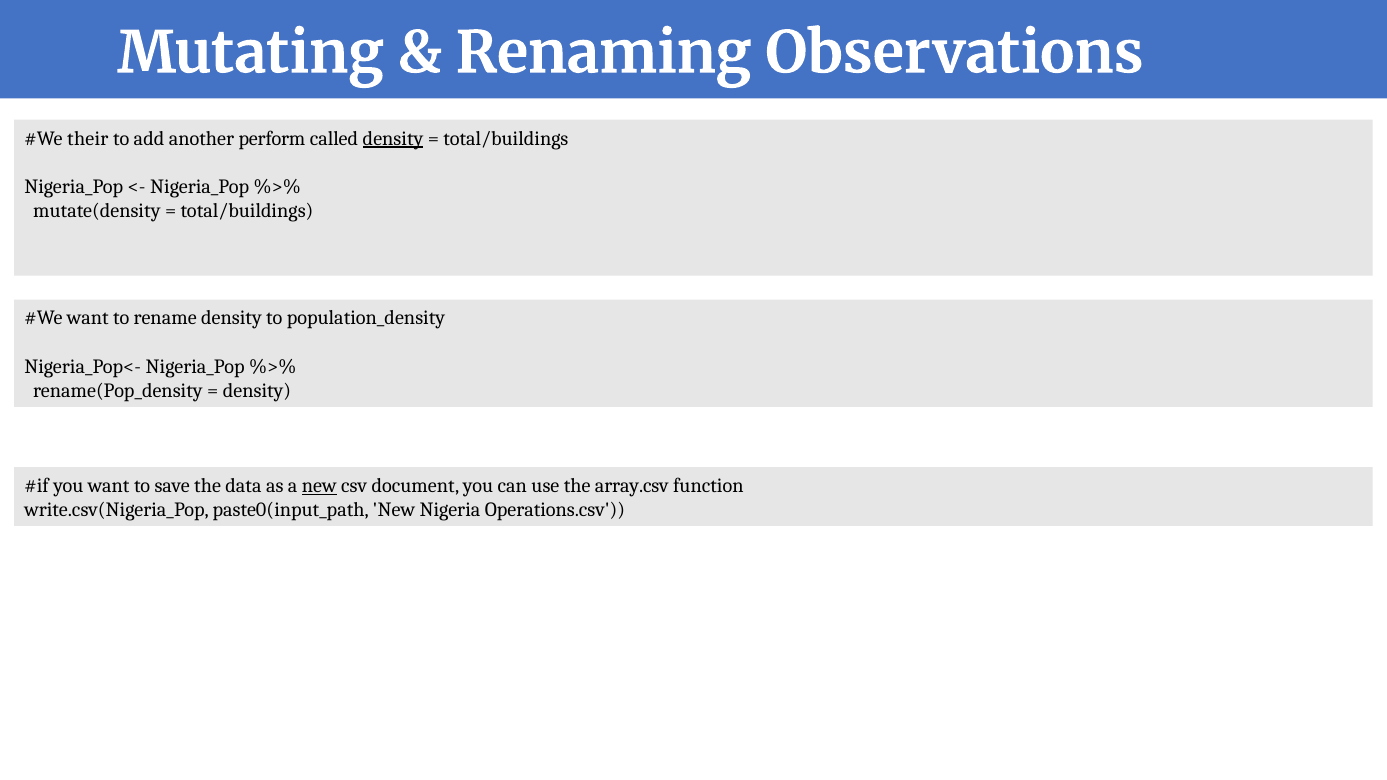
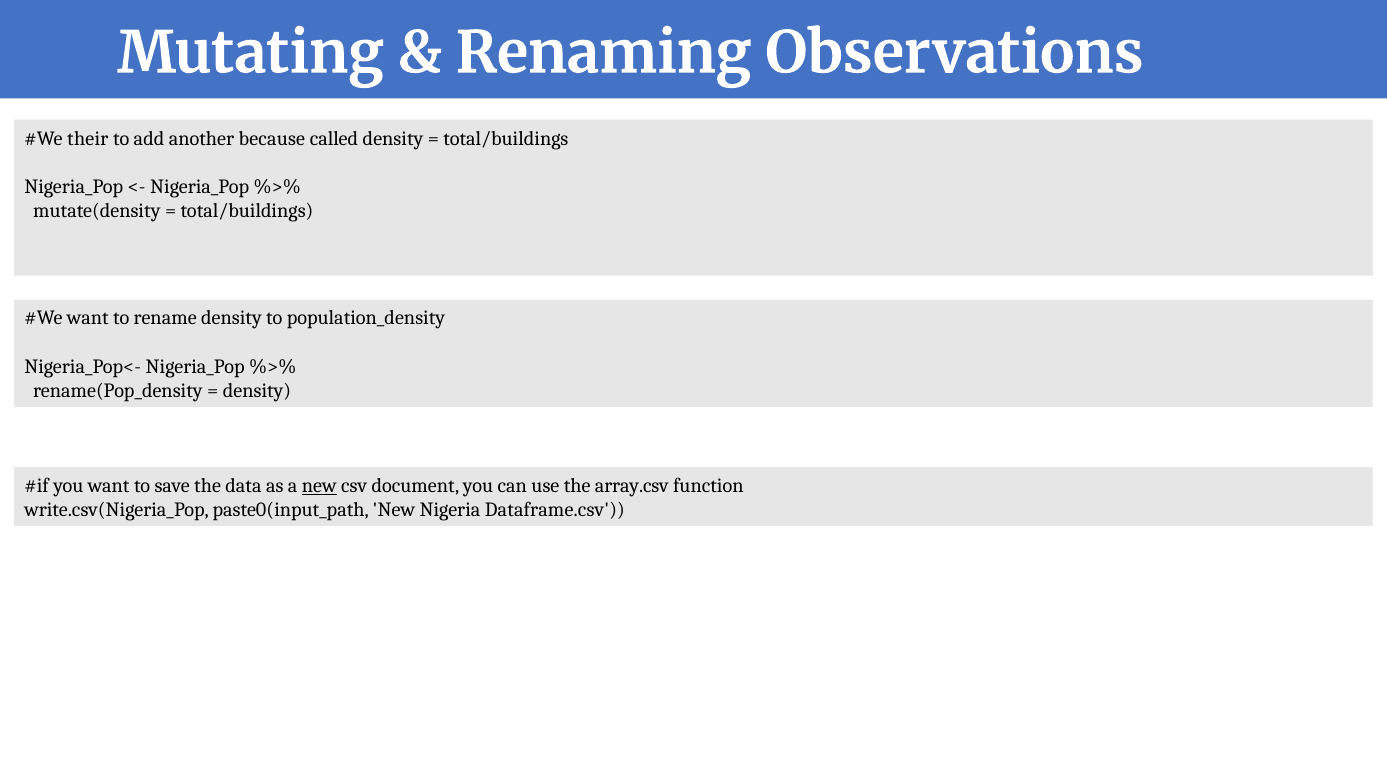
perform: perform -> because
density at (393, 138) underline: present -> none
Operations.csv: Operations.csv -> Dataframe.csv
